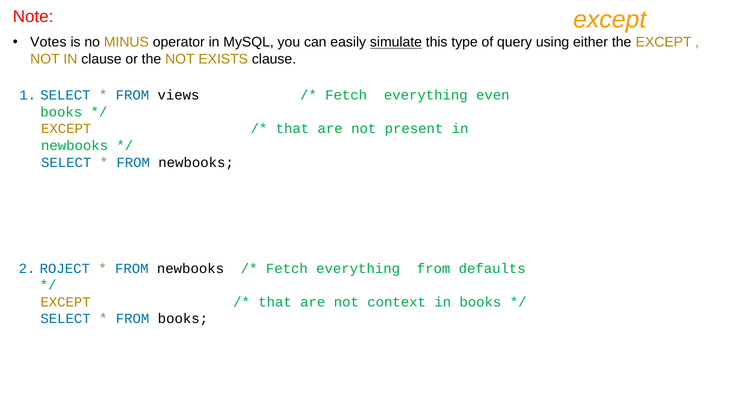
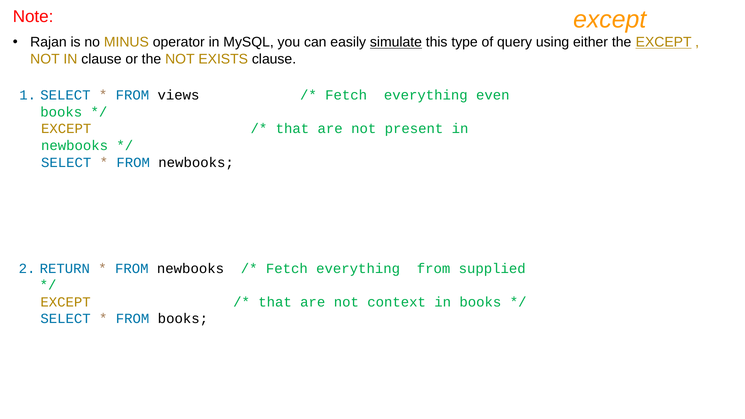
Votes: Votes -> Rajan
EXCEPT at (664, 42) underline: none -> present
ROJECT: ROJECT -> RETURN
defaults: defaults -> supplied
